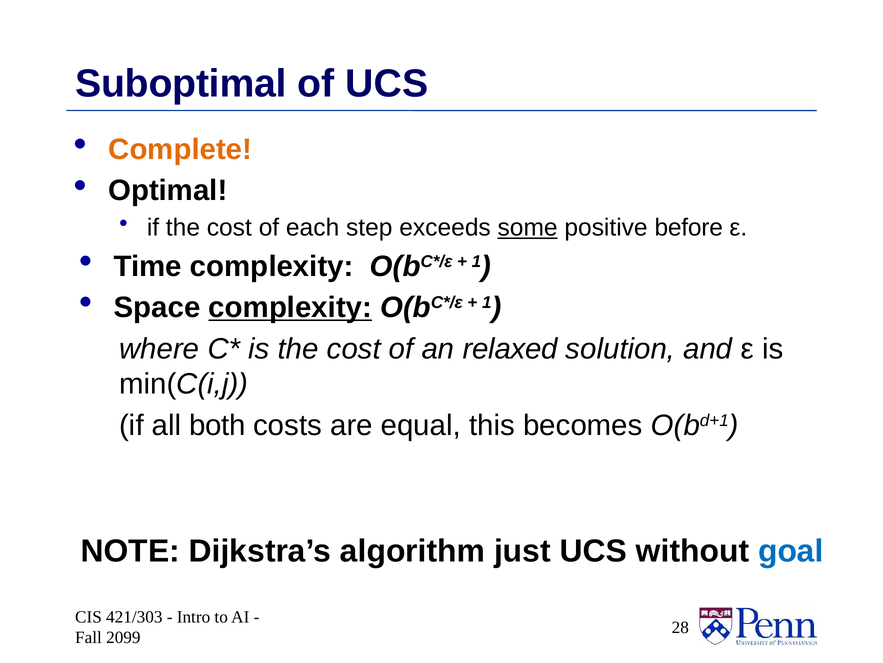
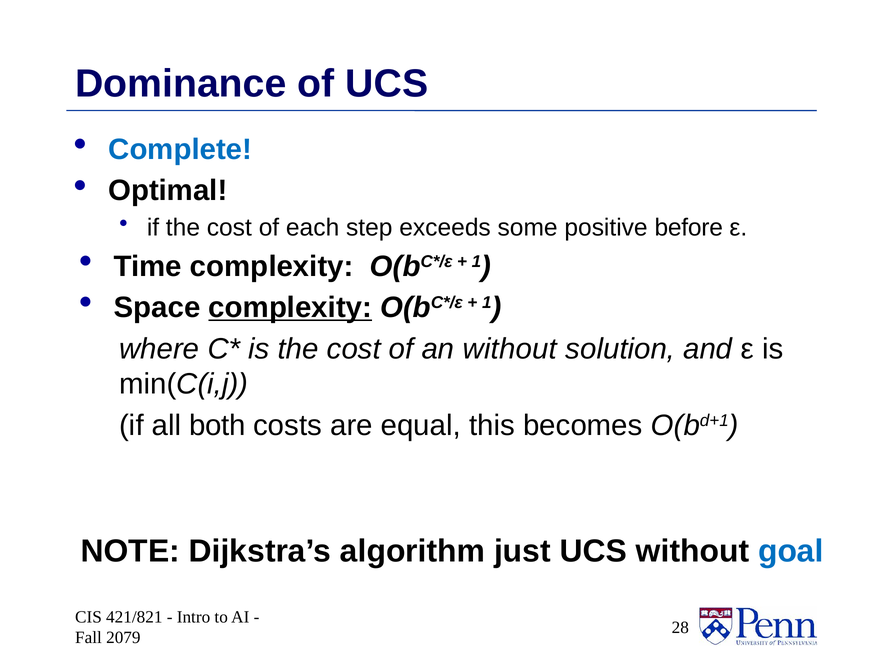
Suboptimal: Suboptimal -> Dominance
Complete colour: orange -> blue
some underline: present -> none
an relaxed: relaxed -> without
421/303: 421/303 -> 421/821
2099: 2099 -> 2079
